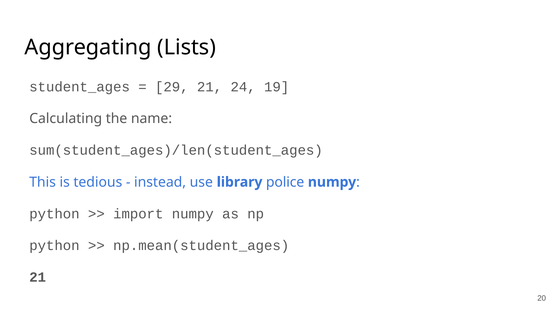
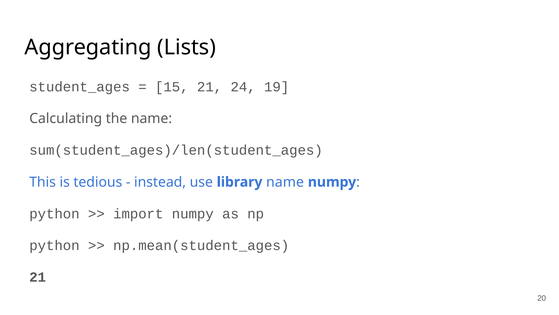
29: 29 -> 15
library police: police -> name
